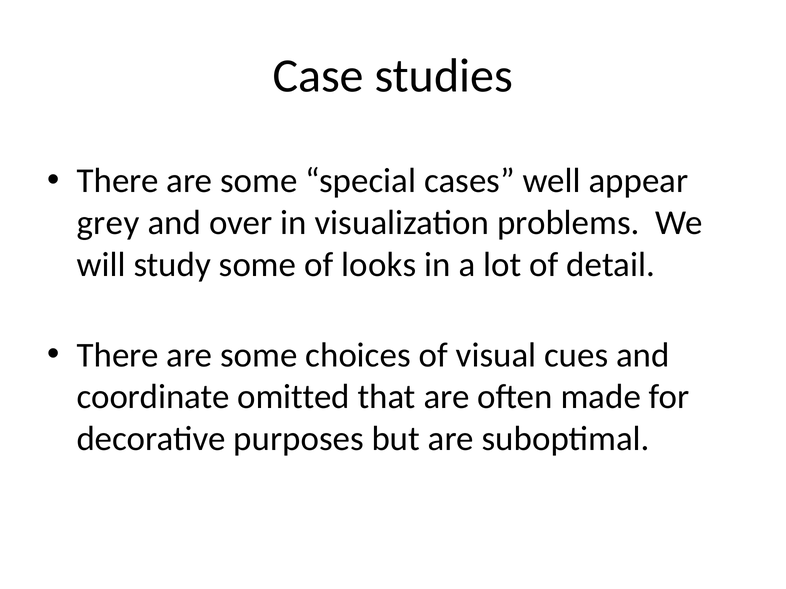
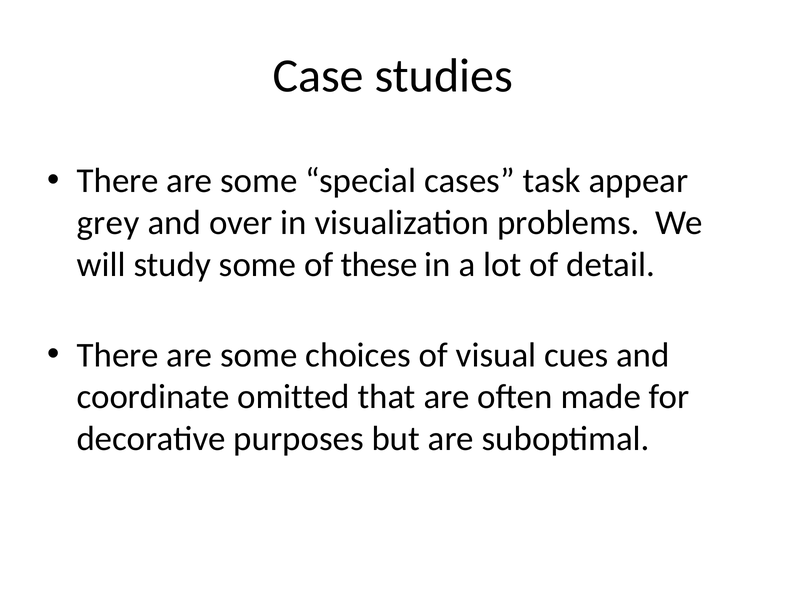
well: well -> task
looks: looks -> these
